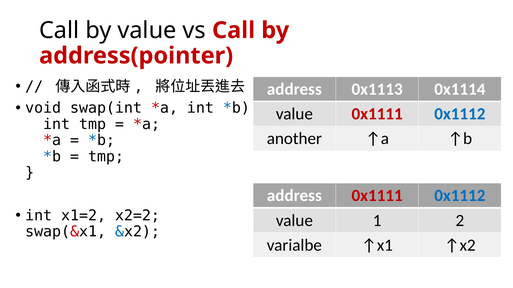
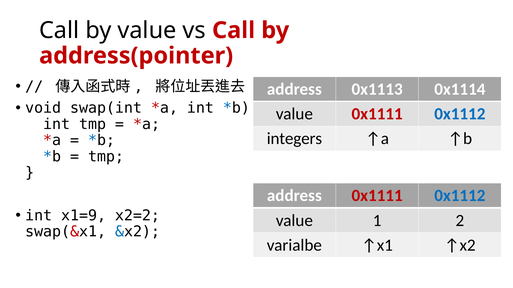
another: another -> integers
x1=2: x1=2 -> x1=9
